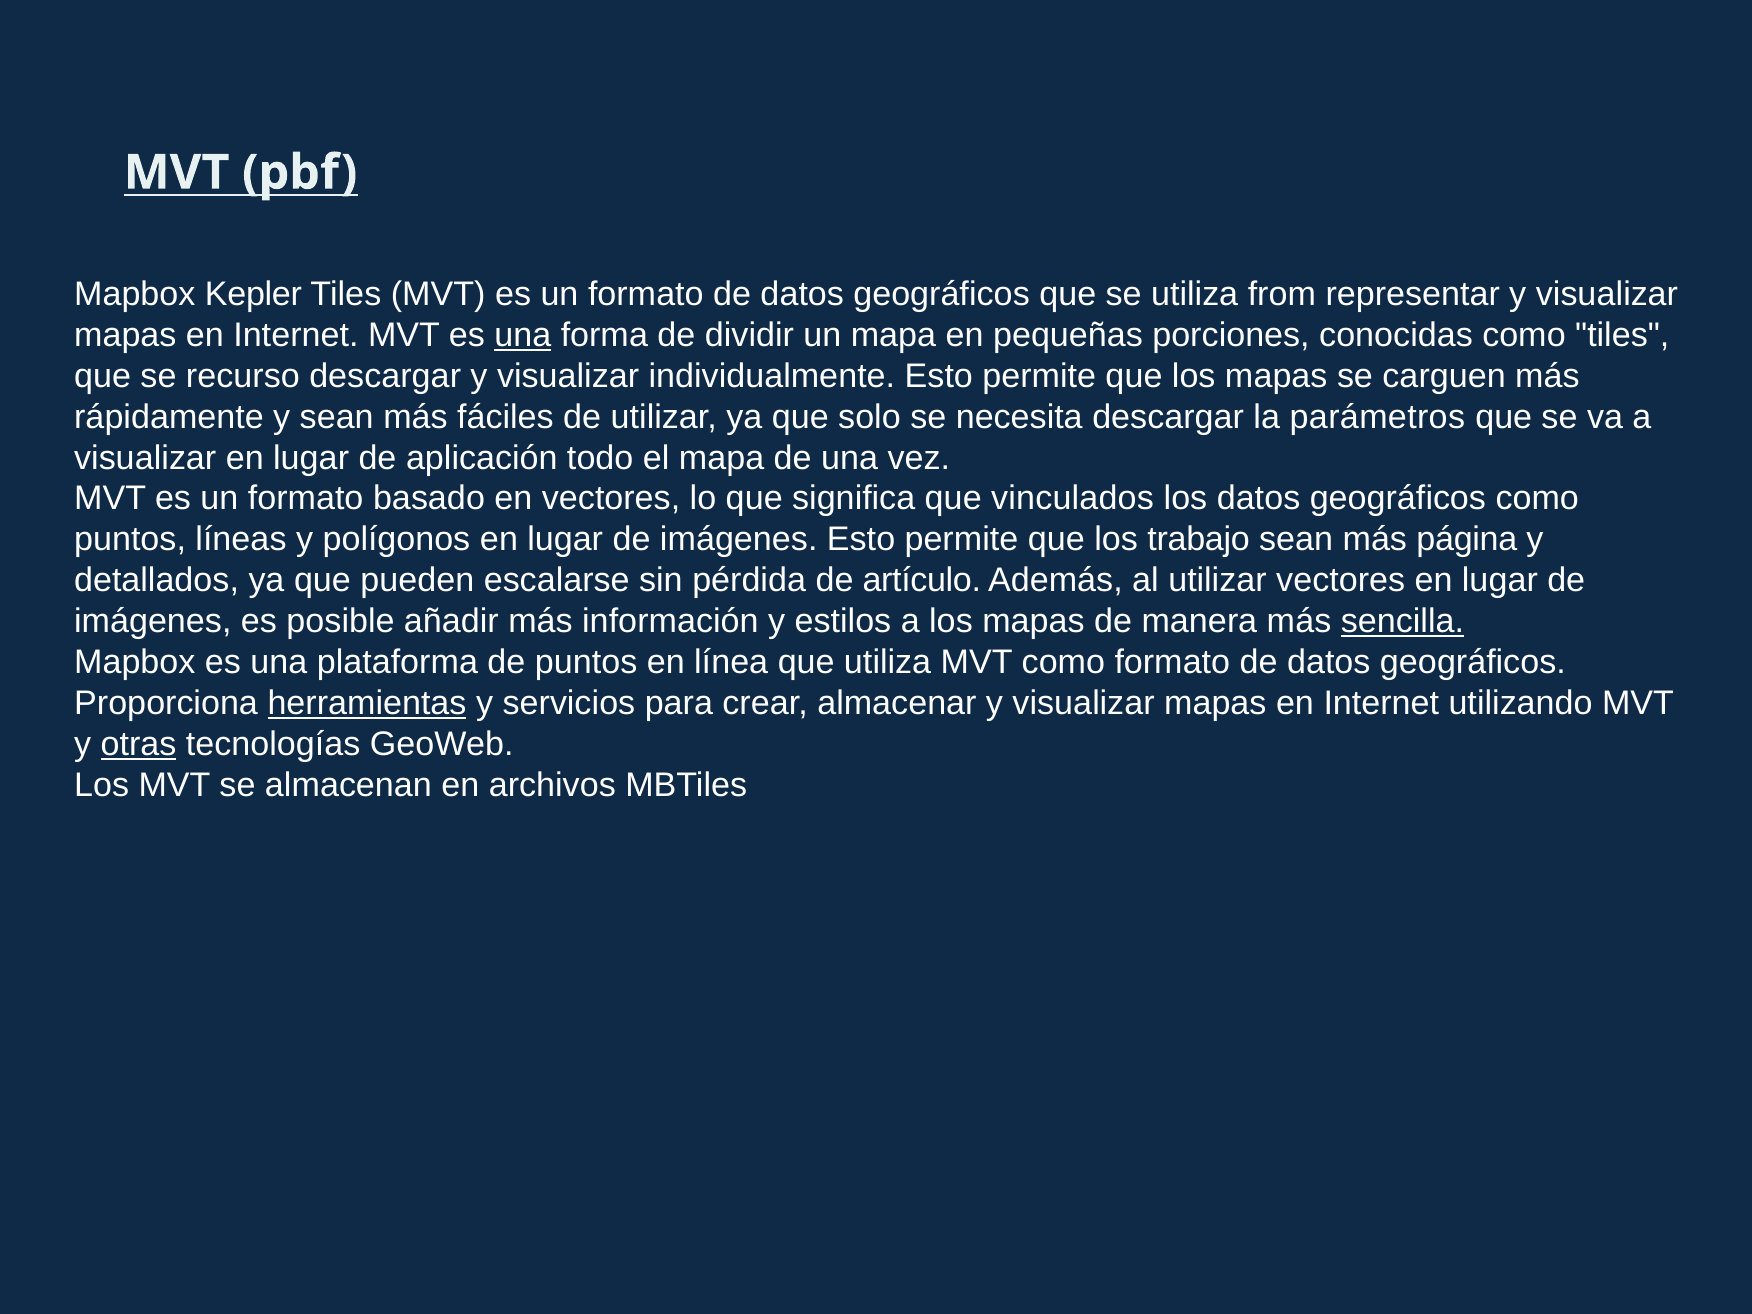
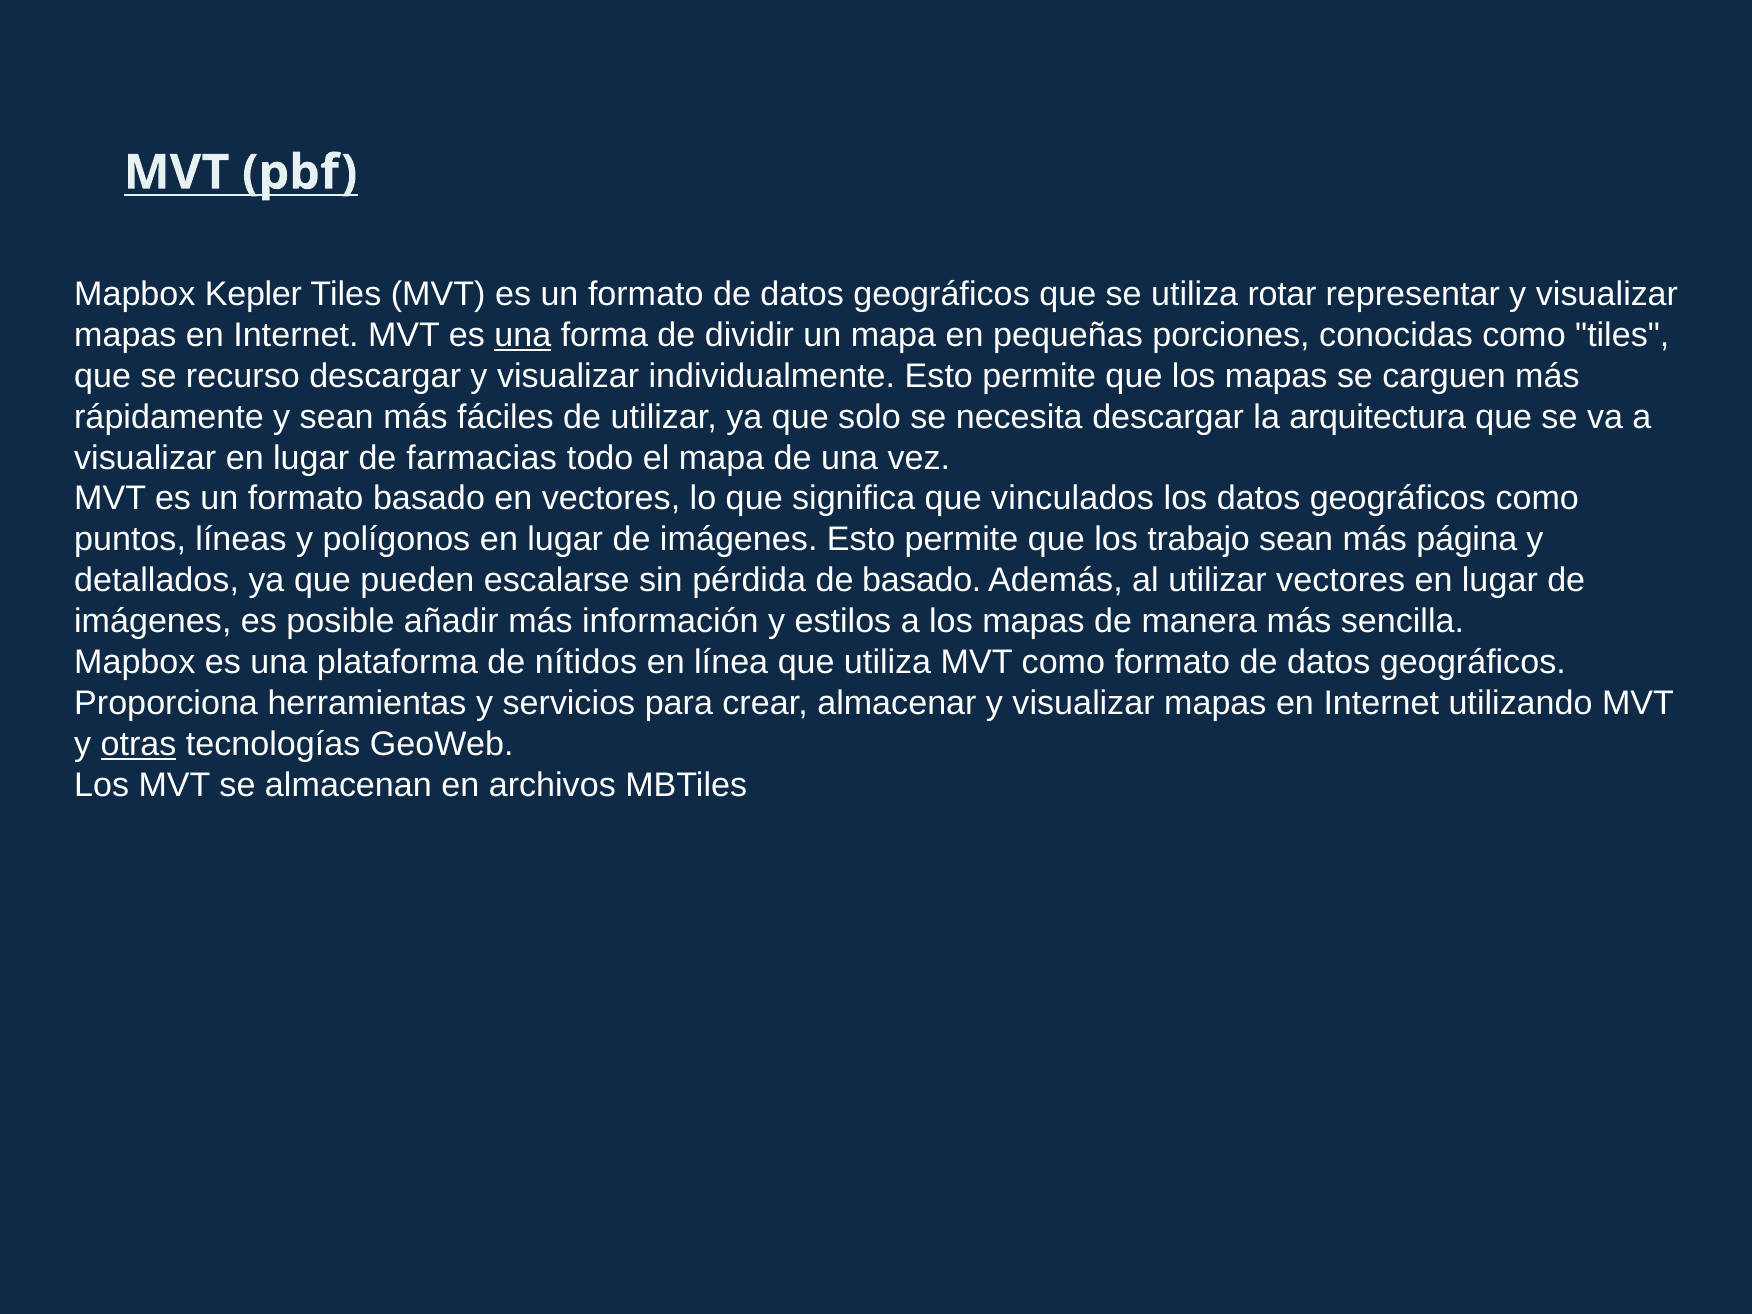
from: from -> rotar
parámetros: parámetros -> arquitectura
aplicación: aplicación -> farmacias
de artículo: artículo -> basado
sencilla underline: present -> none
de puntos: puntos -> nítidos
herramientas underline: present -> none
